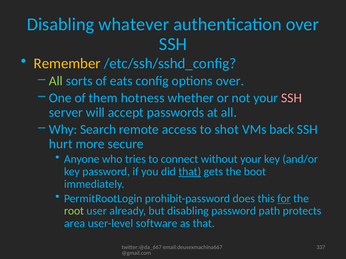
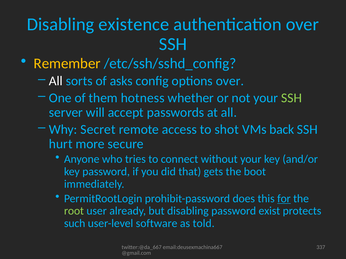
whatever: whatever -> existence
All at (56, 81) colour: light green -> white
eats: eats -> asks
SSH at (292, 98) colour: pink -> light green
Search: Search -> Secret
that at (190, 172) underline: present -> none
path: path -> exist
area: area -> such
as that: that -> told
